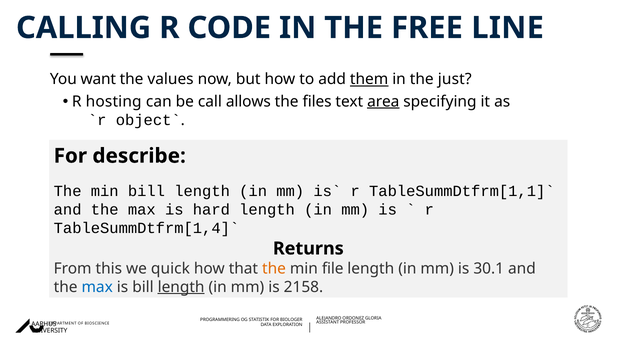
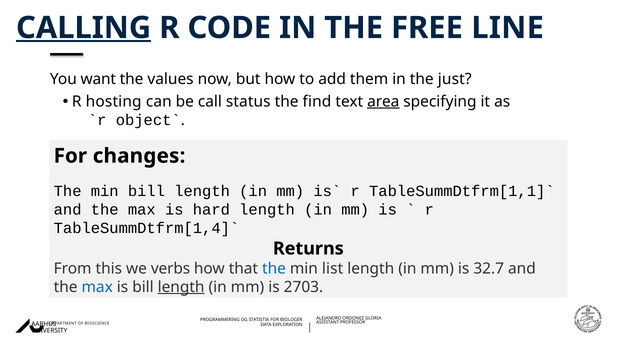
CALLING underline: none -> present
them underline: present -> none
allows: allows -> status
files: files -> find
describe: describe -> changes
quick: quick -> verbs
the at (274, 268) colour: orange -> blue
file: file -> list
30.1: 30.1 -> 32.7
2158: 2158 -> 2703
